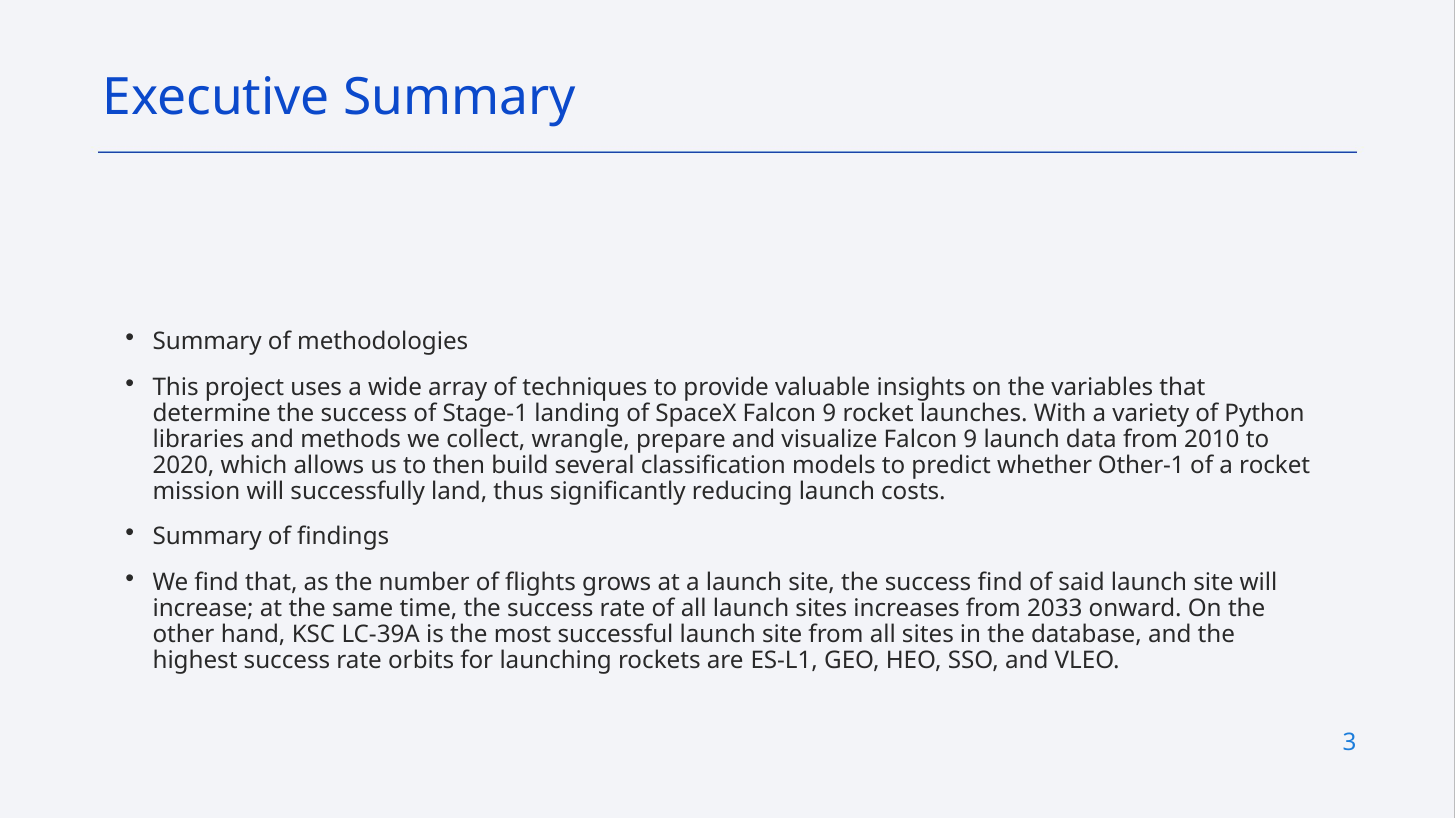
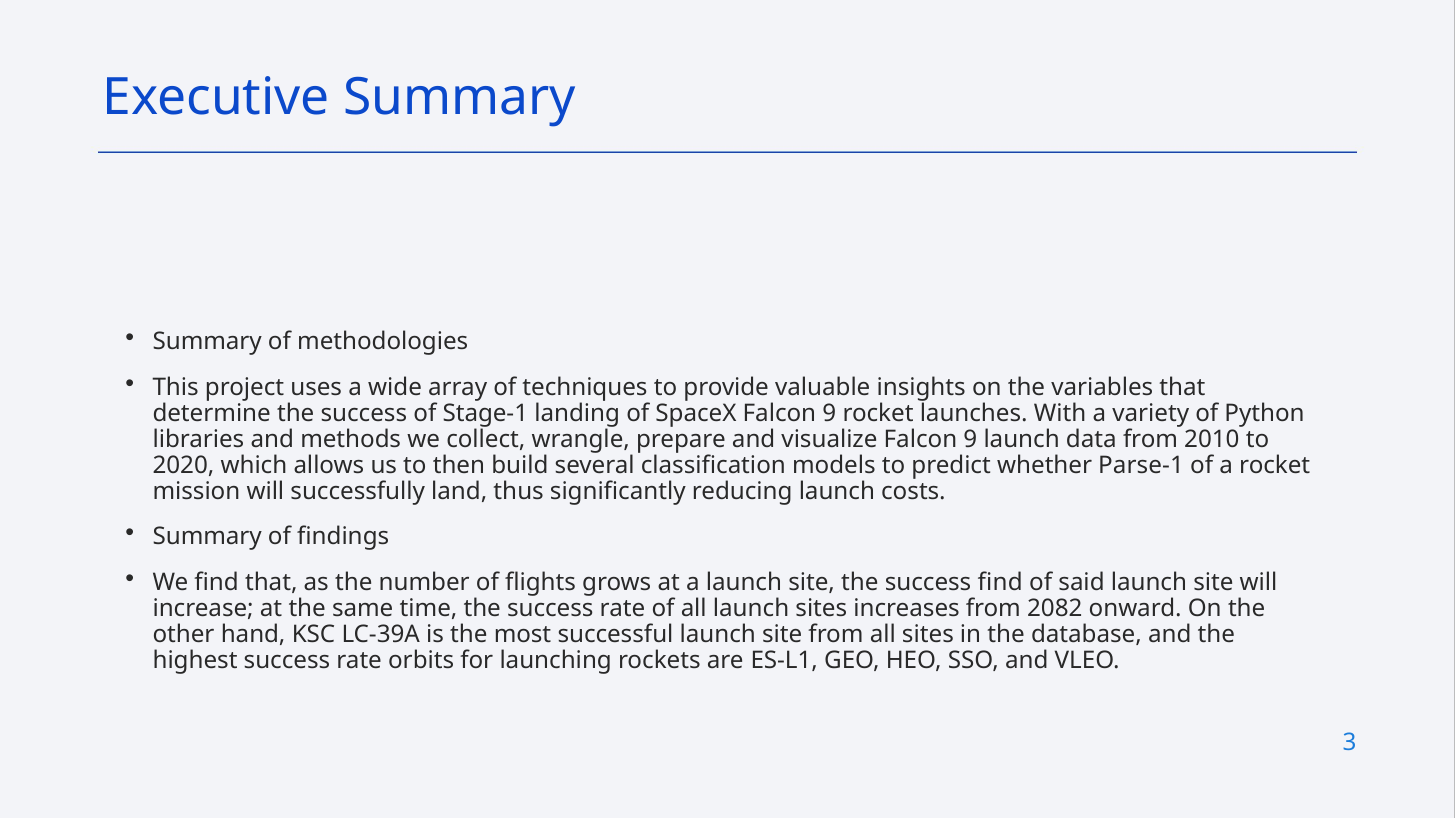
Other-1: Other-1 -> Parse-1
2033: 2033 -> 2082
